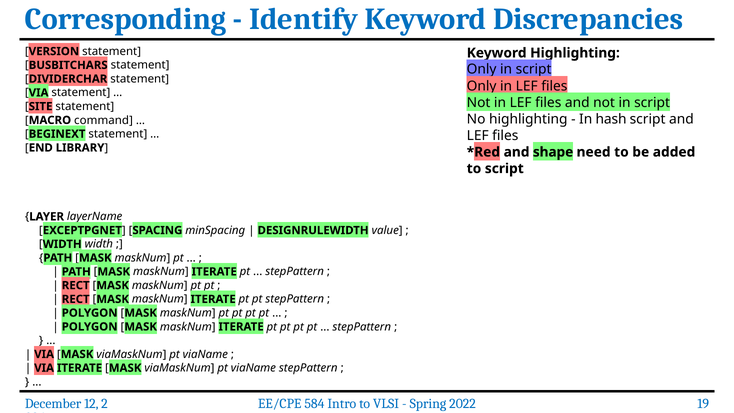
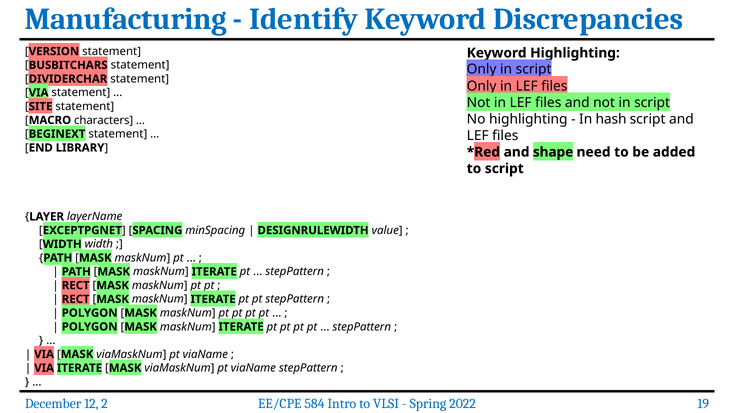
Corresponding: Corresponding -> Manufacturing
command: command -> characters
